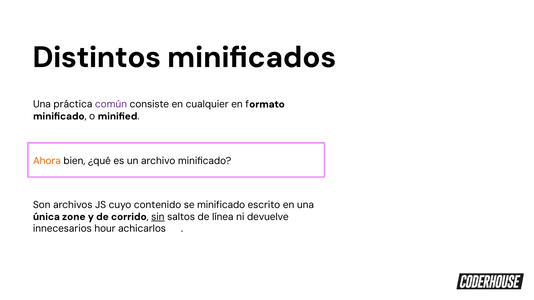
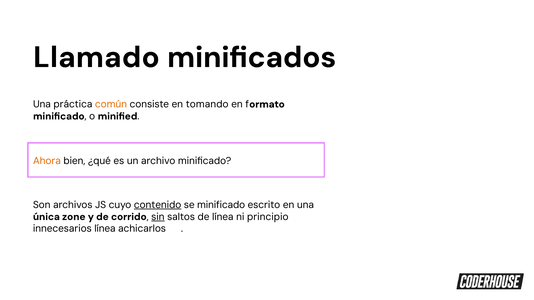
Distintos: Distintos -> Llamado
común colour: purple -> orange
cualquier: cualquier -> tomando
contenido underline: none -> present
devuelve: devuelve -> principio
innecesarios hour: hour -> línea
